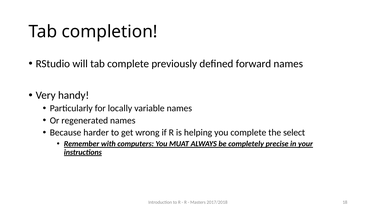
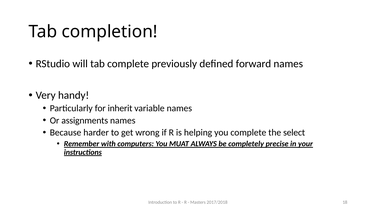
locally: locally -> inherit
regenerated: regenerated -> assignments
